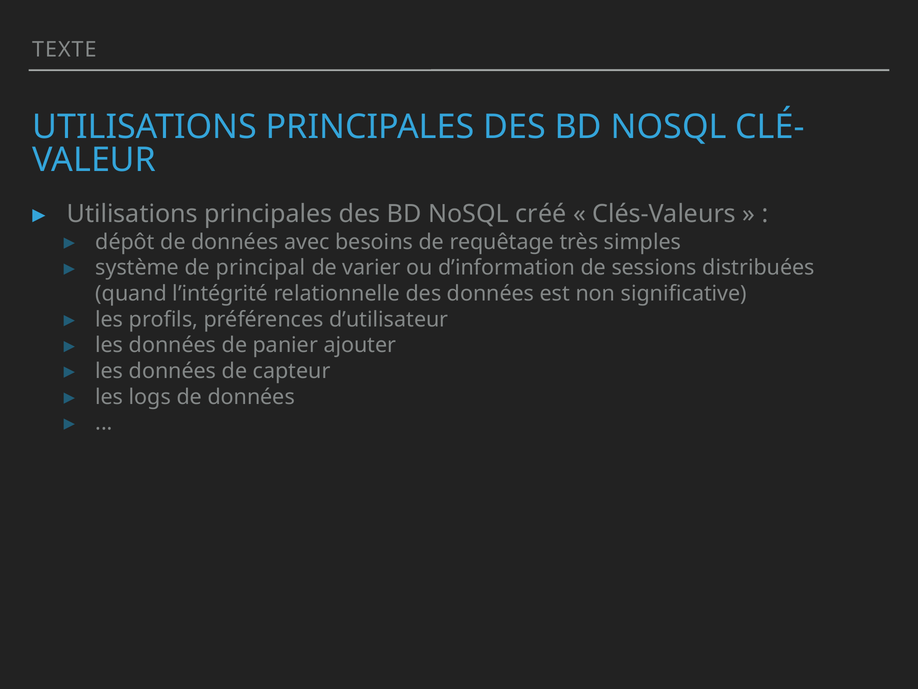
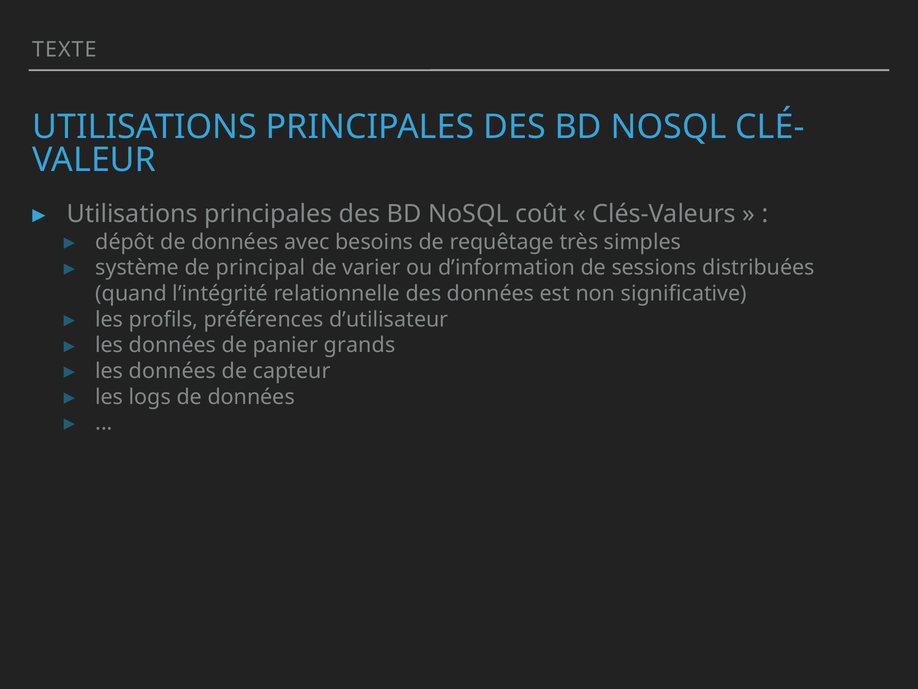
créé: créé -> coût
ajouter: ajouter -> grands
